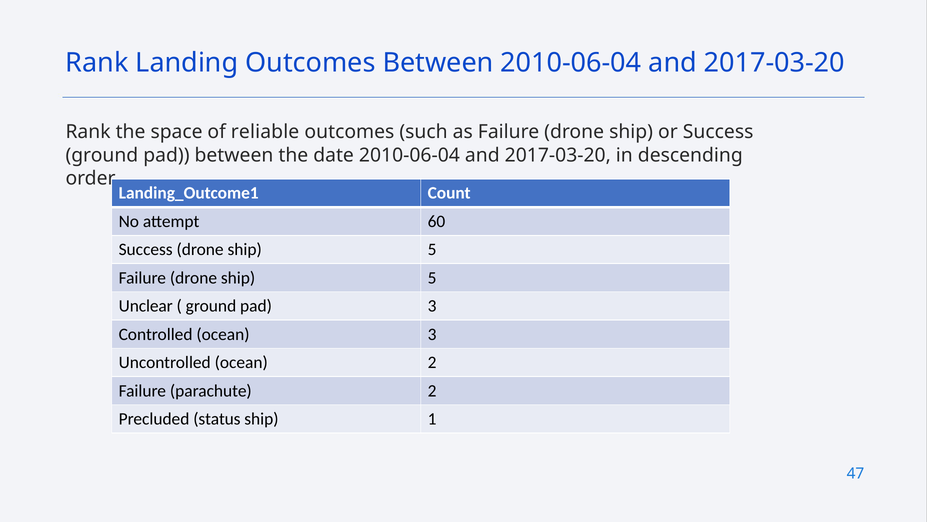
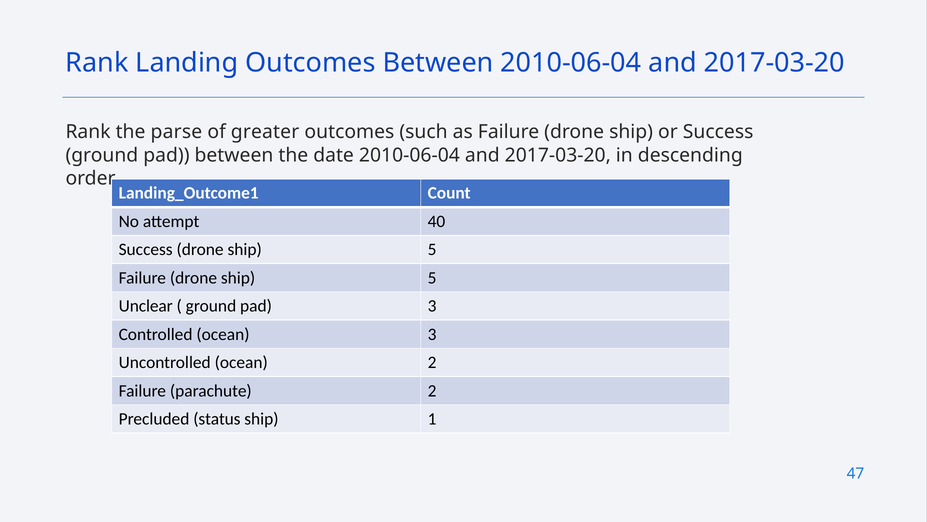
space: space -> parse
reliable: reliable -> greater
60: 60 -> 40
